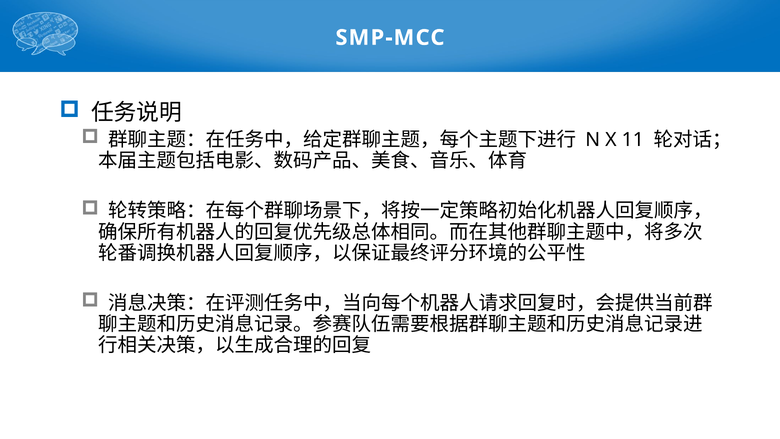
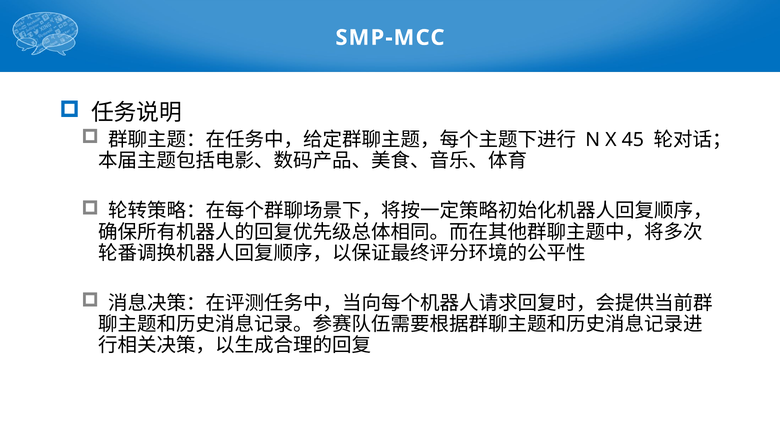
11: 11 -> 45
